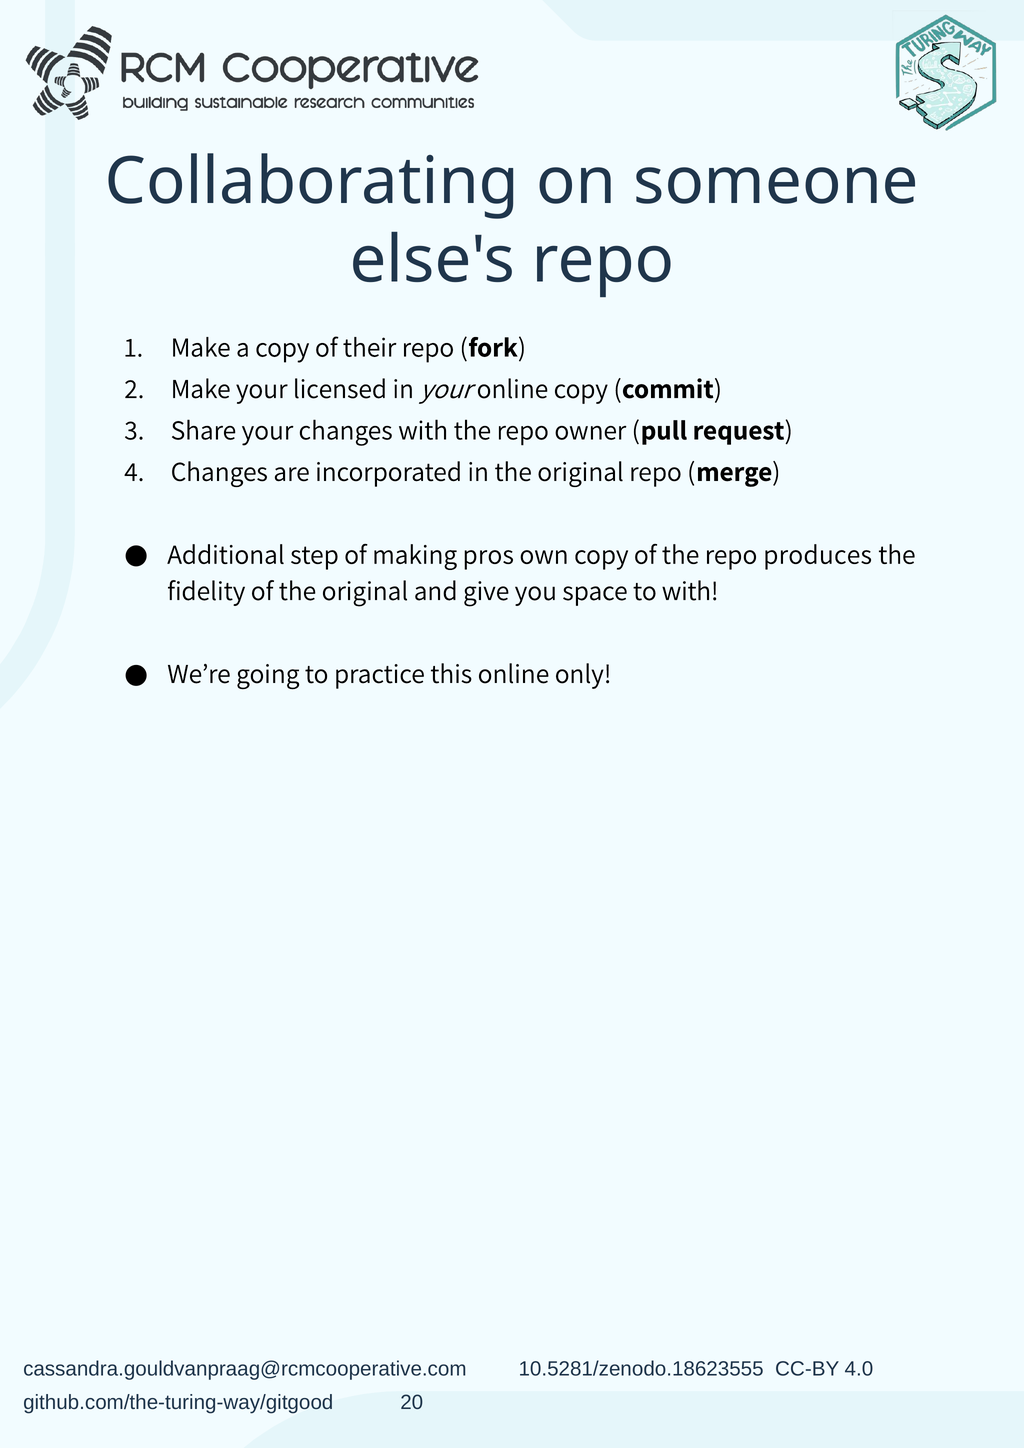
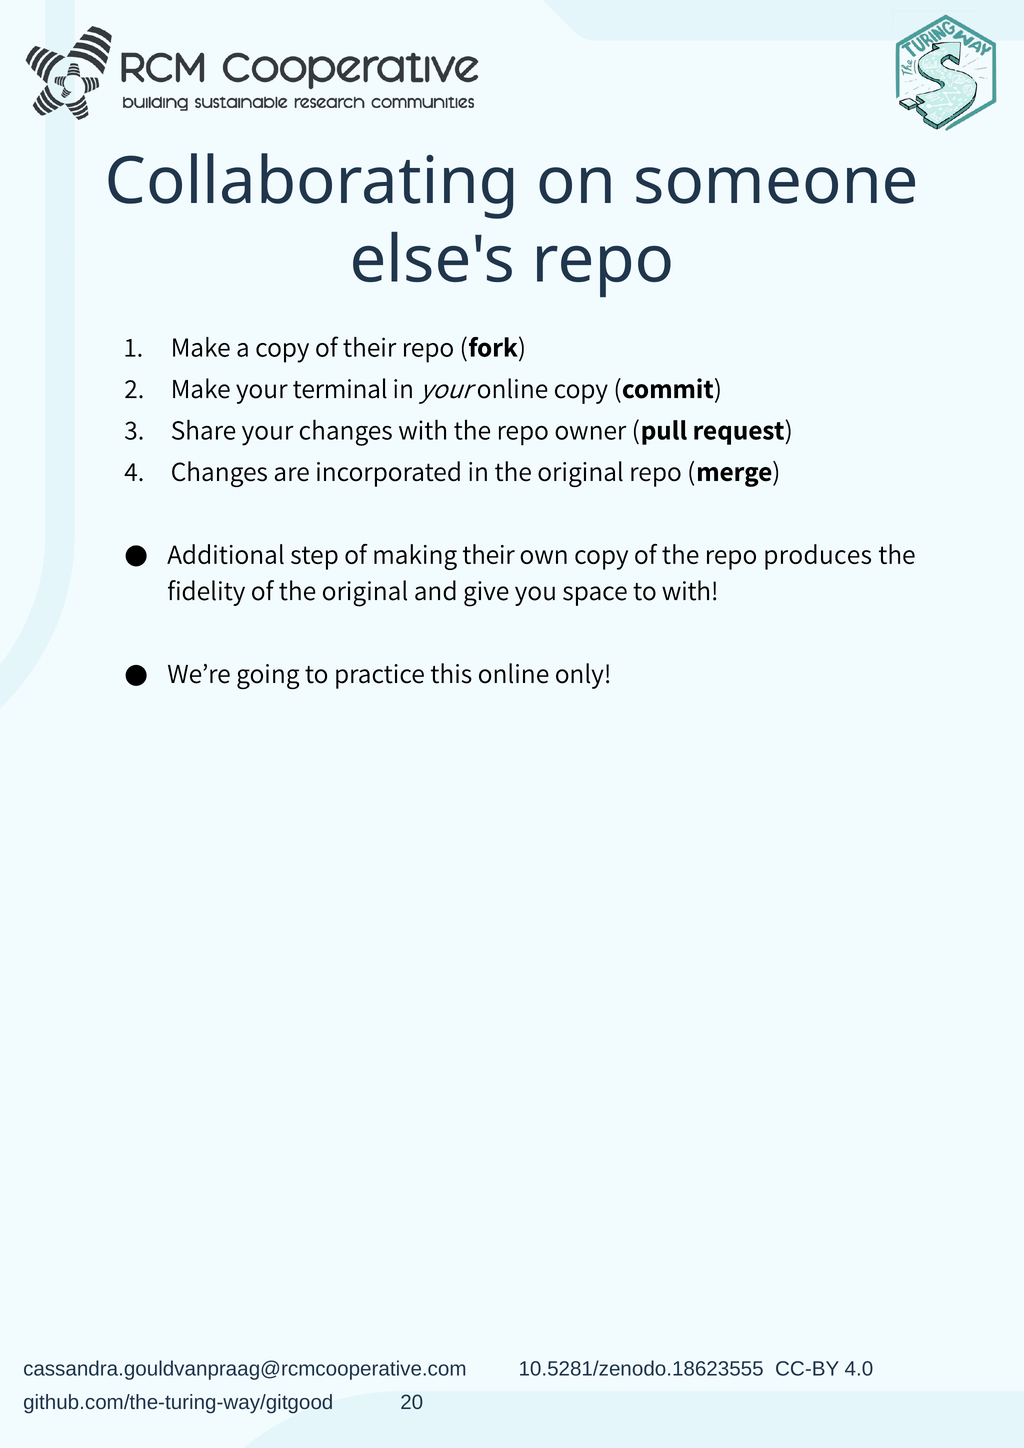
licensed: licensed -> terminal
making pros: pros -> their
